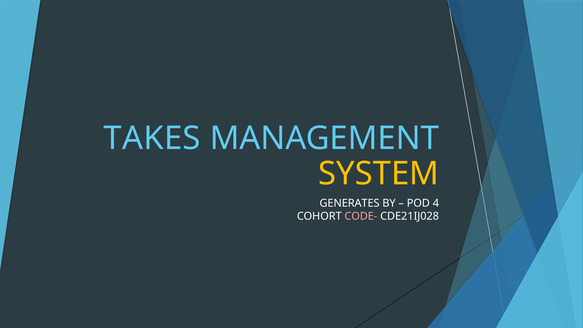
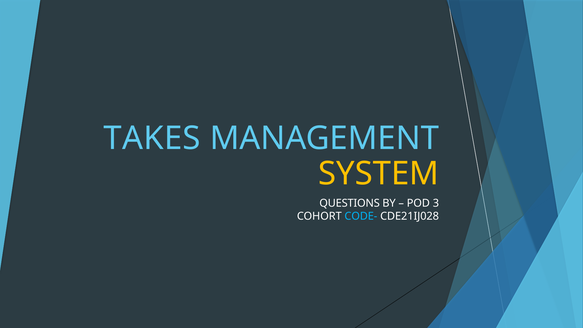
GENERATES: GENERATES -> QUESTIONS
4: 4 -> 3
CODE- colour: pink -> light blue
